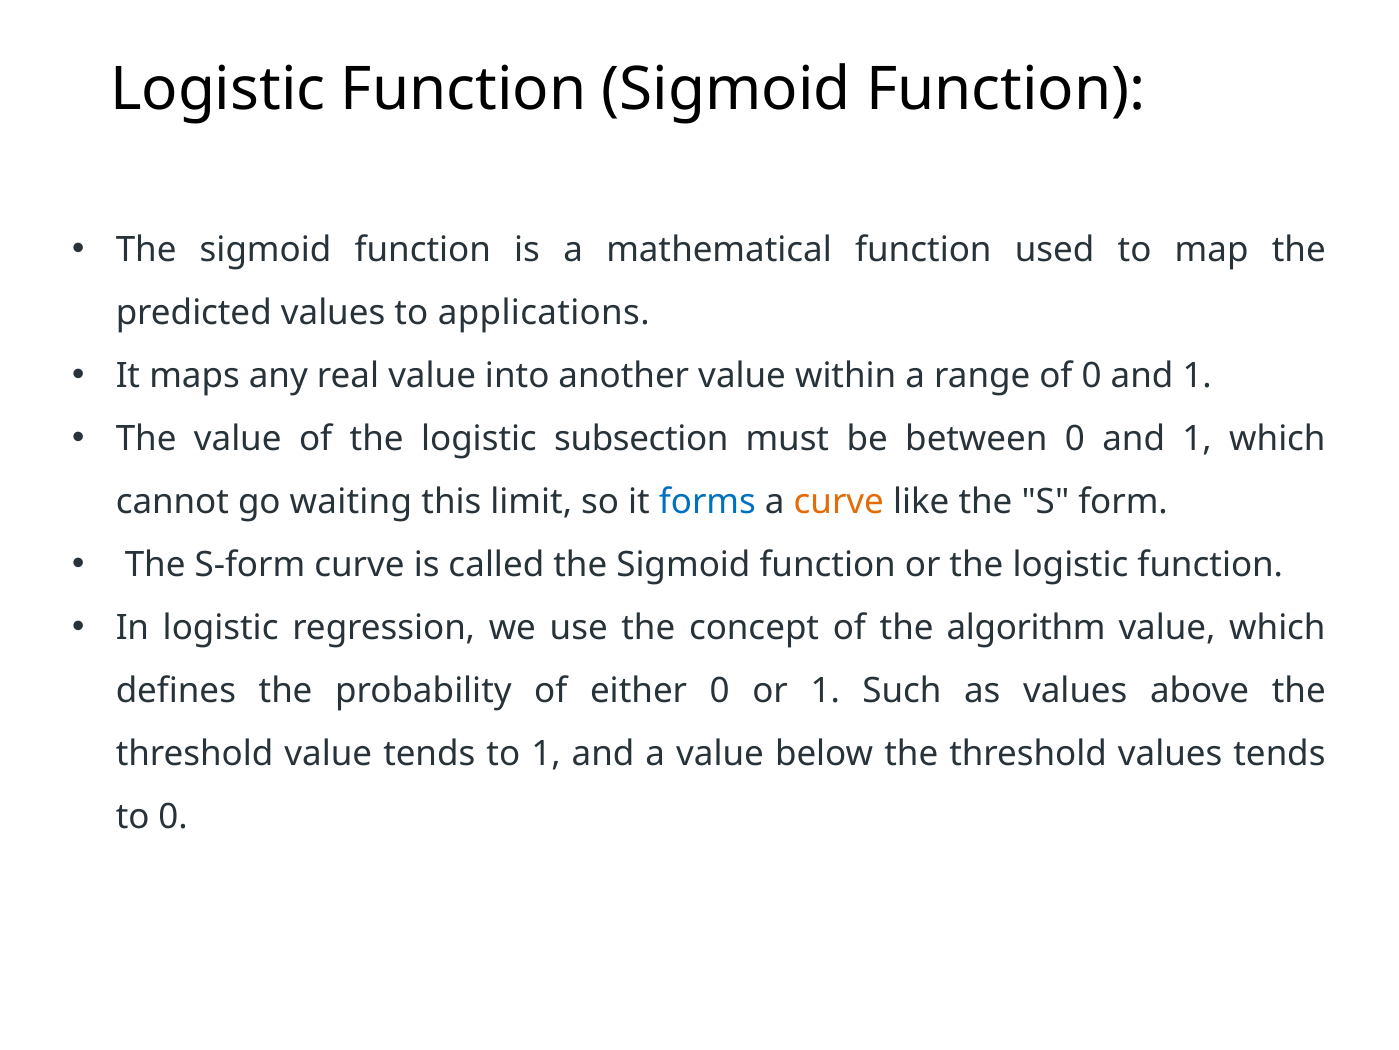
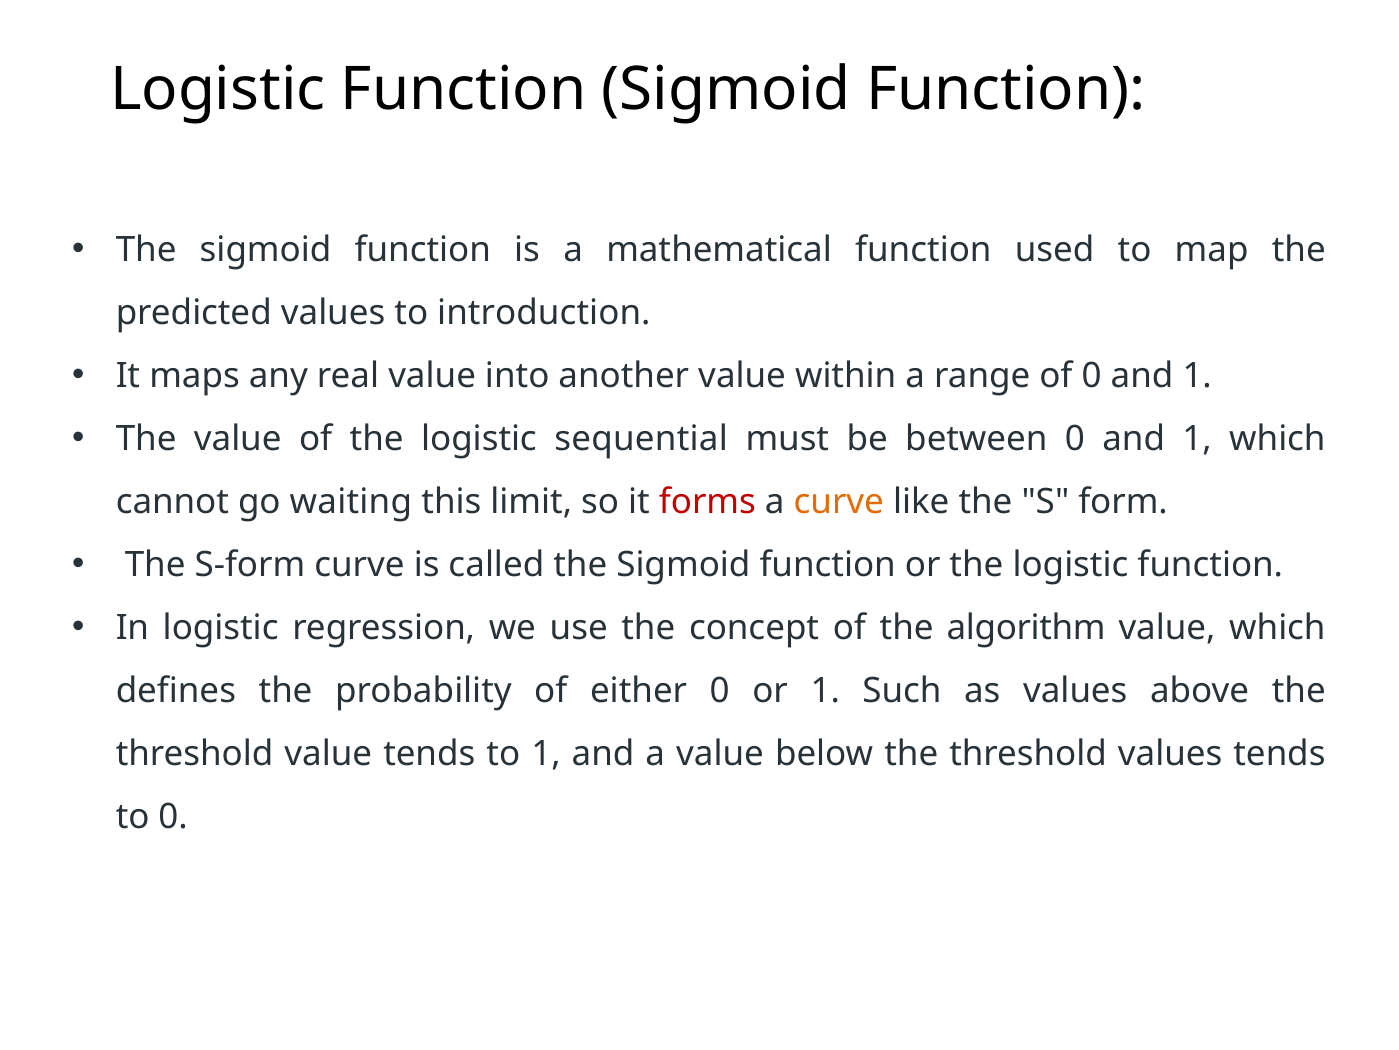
applications: applications -> introduction
subsection: subsection -> sequential
forms colour: blue -> red
